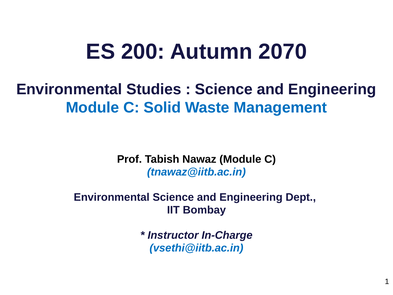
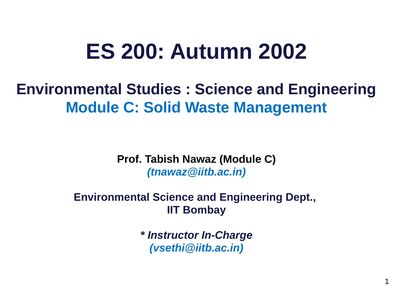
2070: 2070 -> 2002
